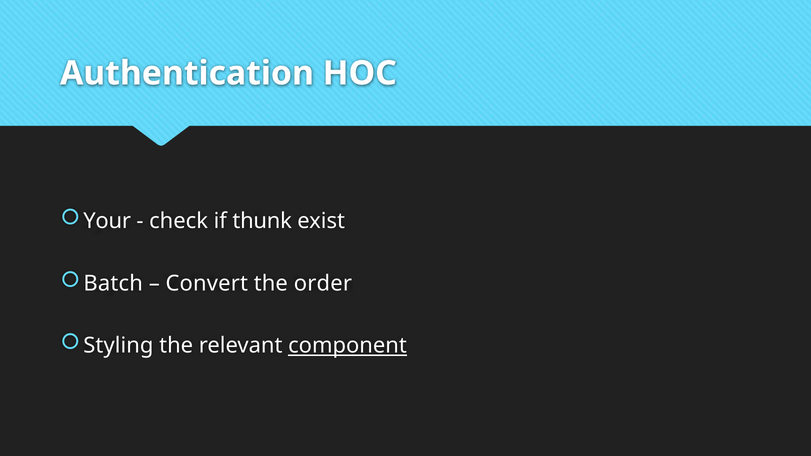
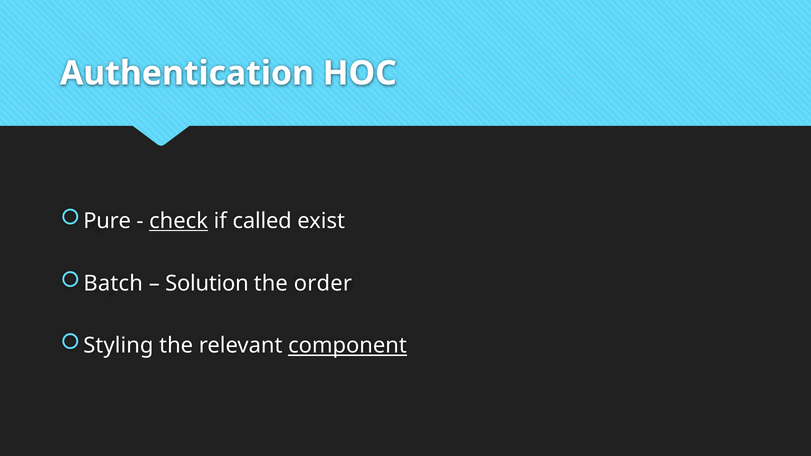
Your: Your -> Pure
check underline: none -> present
thunk: thunk -> called
Convert: Convert -> Solution
